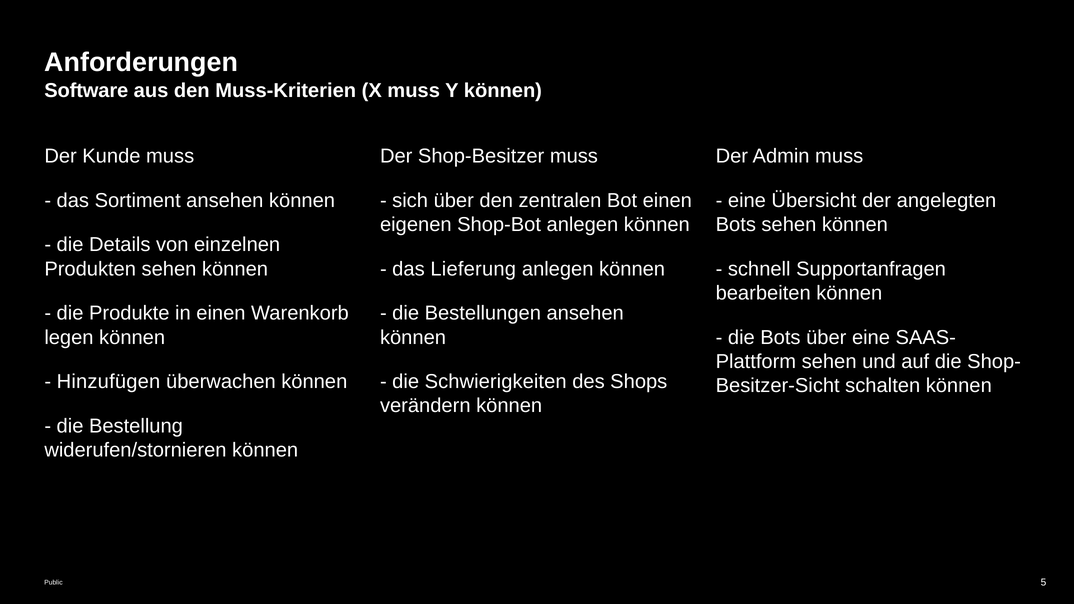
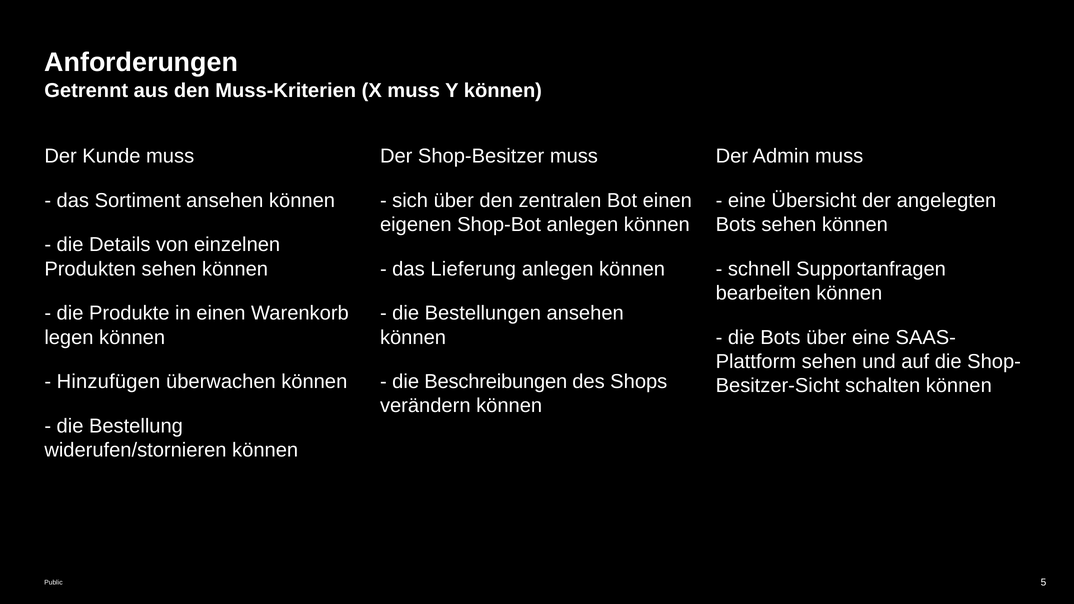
Software: Software -> Getrennt
Schwierigkeiten: Schwierigkeiten -> Beschreibungen
